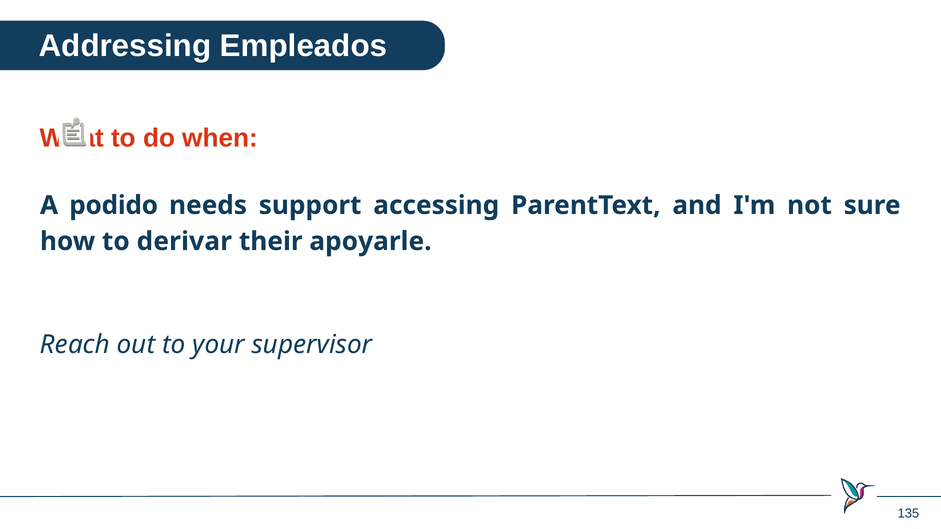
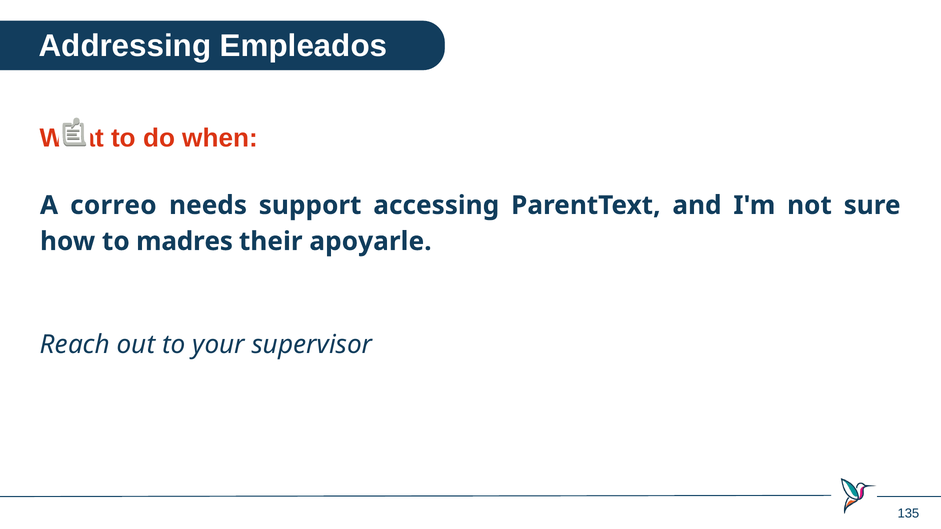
podido: podido -> correo
derivar: derivar -> madres
